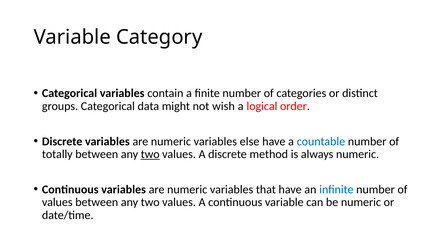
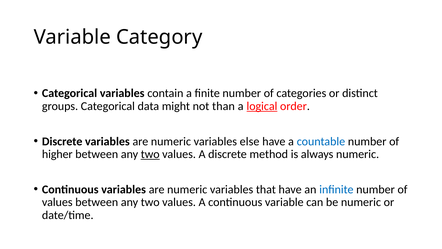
wish: wish -> than
logical underline: none -> present
totally: totally -> higher
